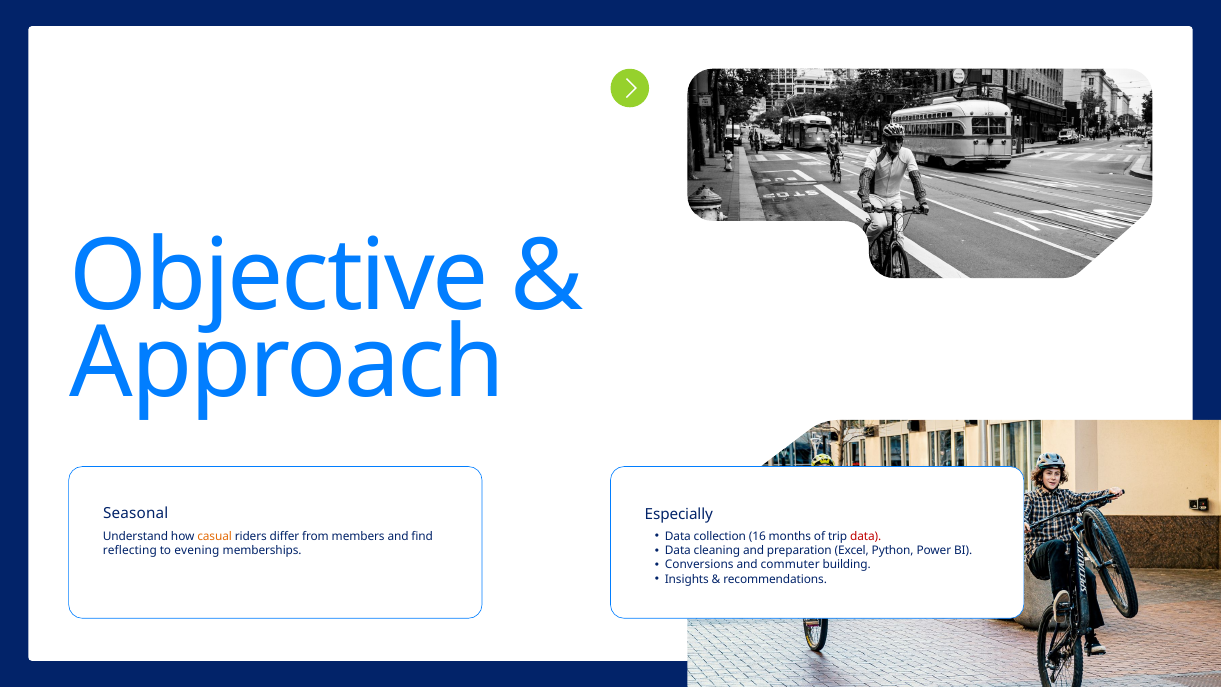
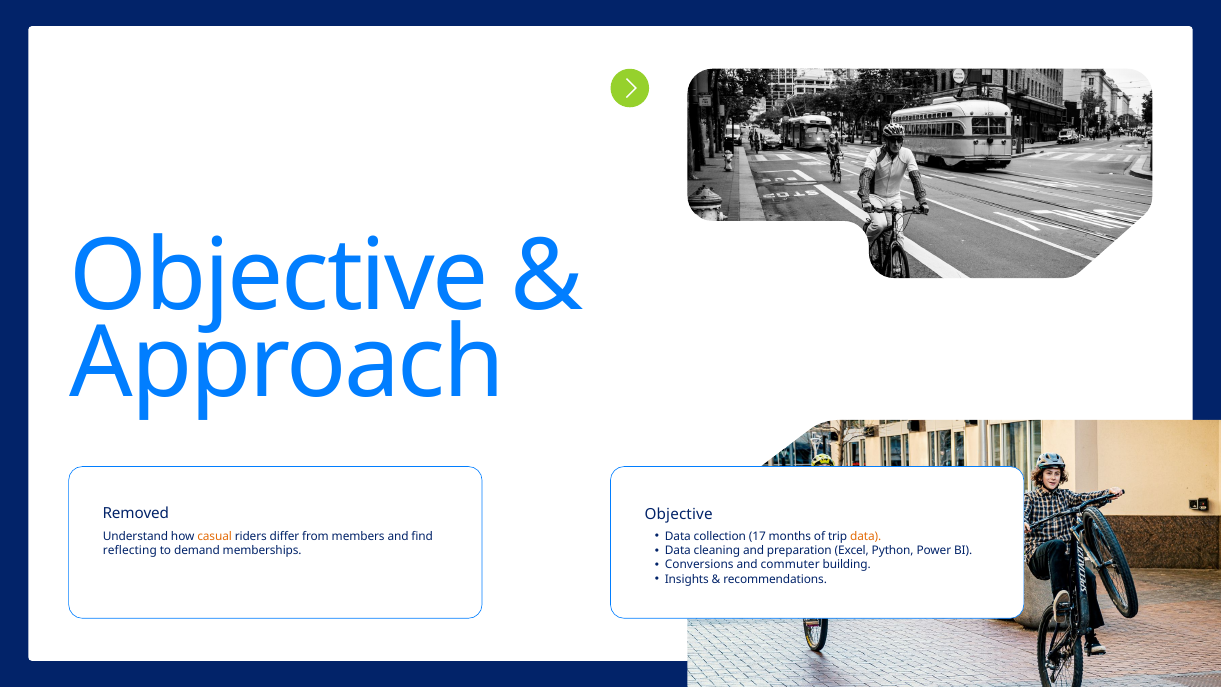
Seasonal: Seasonal -> Removed
Especially at (679, 514): Especially -> Objective
16: 16 -> 17
data at (866, 536) colour: red -> orange
evening: evening -> demand
